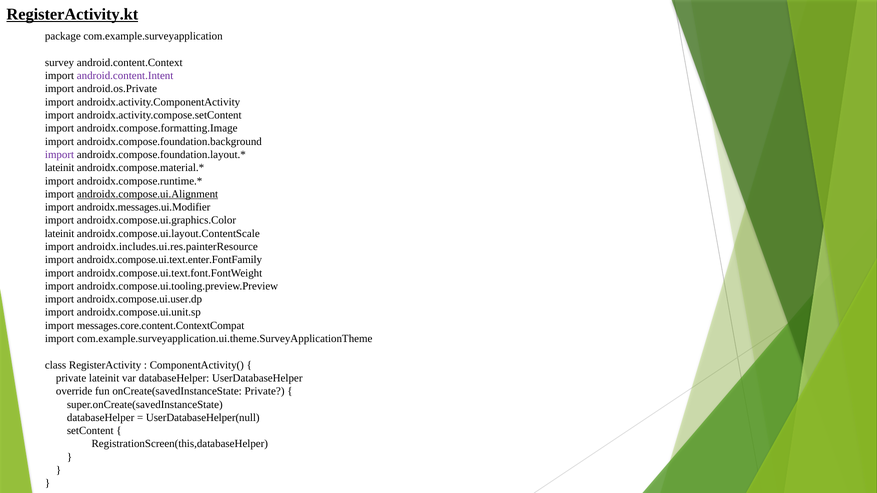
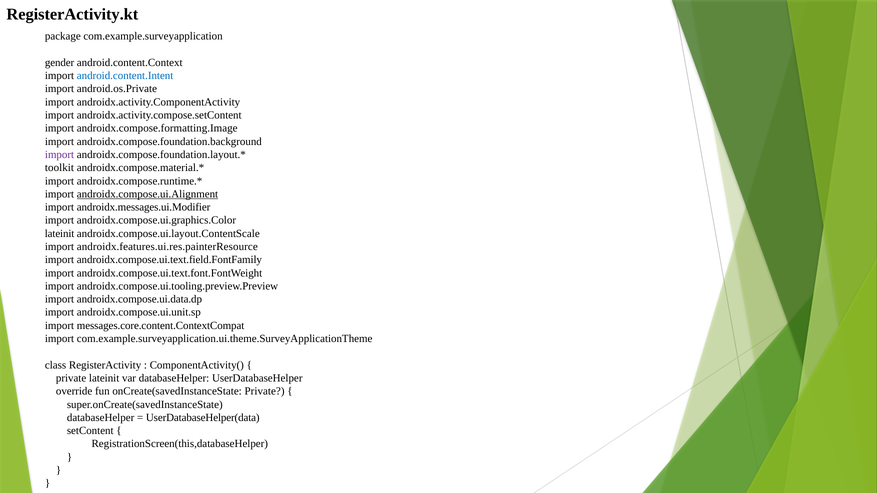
RegisterActivity.kt underline: present -> none
survey: survey -> gender
android.content.Intent colour: purple -> blue
lateinit at (60, 168): lateinit -> toolkit
androidx.includes.ui.res.painterResource: androidx.includes.ui.res.painterResource -> androidx.features.ui.res.painterResource
androidx.compose.ui.text.enter.FontFamily: androidx.compose.ui.text.enter.FontFamily -> androidx.compose.ui.text.field.FontFamily
androidx.compose.ui.user.dp: androidx.compose.ui.user.dp -> androidx.compose.ui.data.dp
UserDatabaseHelper(null: UserDatabaseHelper(null -> UserDatabaseHelper(data
